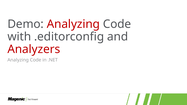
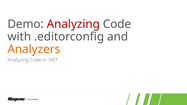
Analyzers colour: red -> orange
